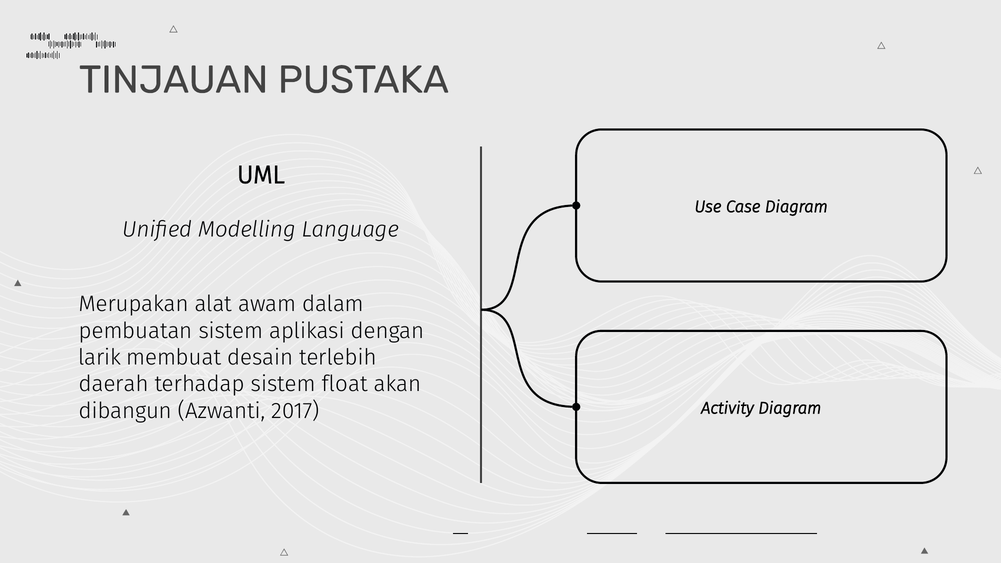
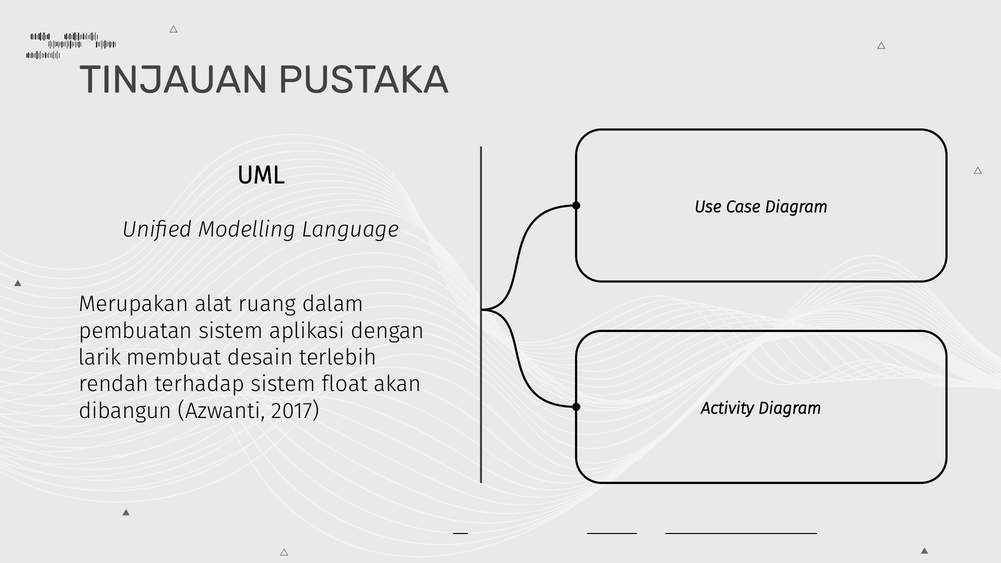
awam: awam -> ruang
daerah: daerah -> rendah
